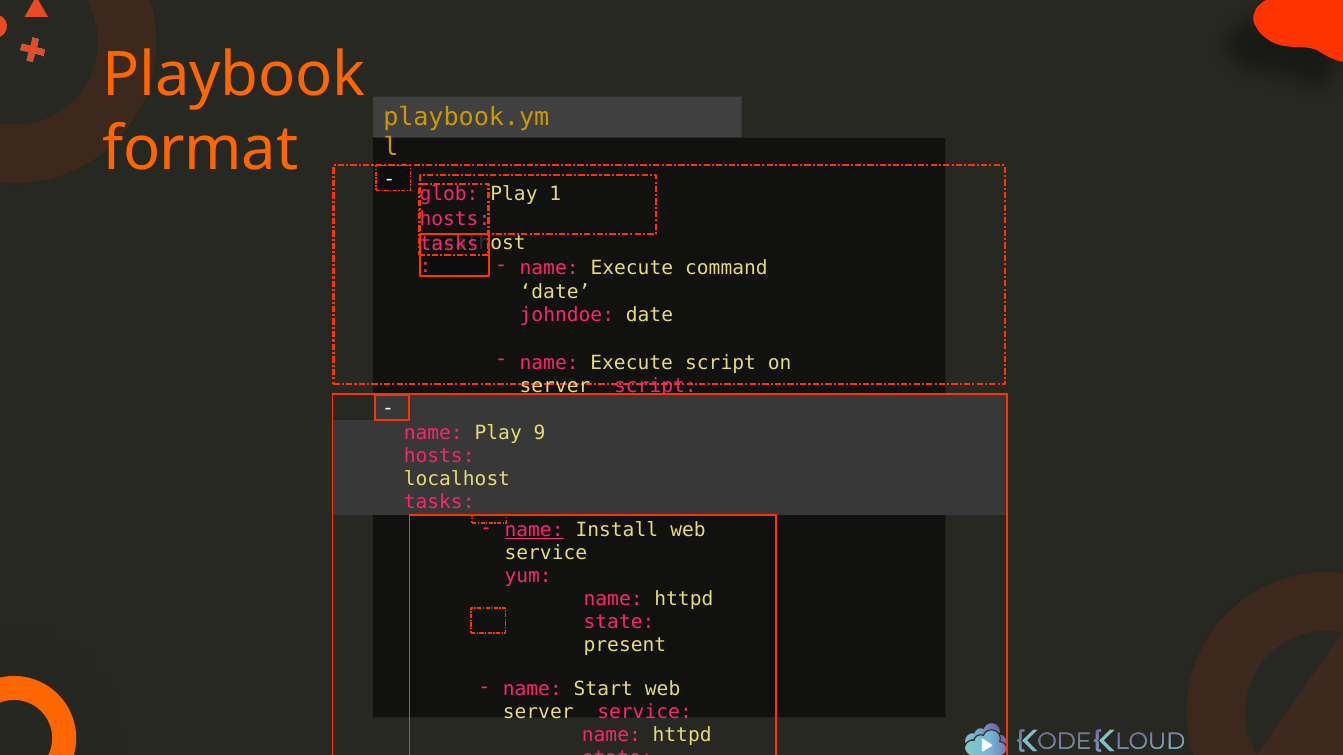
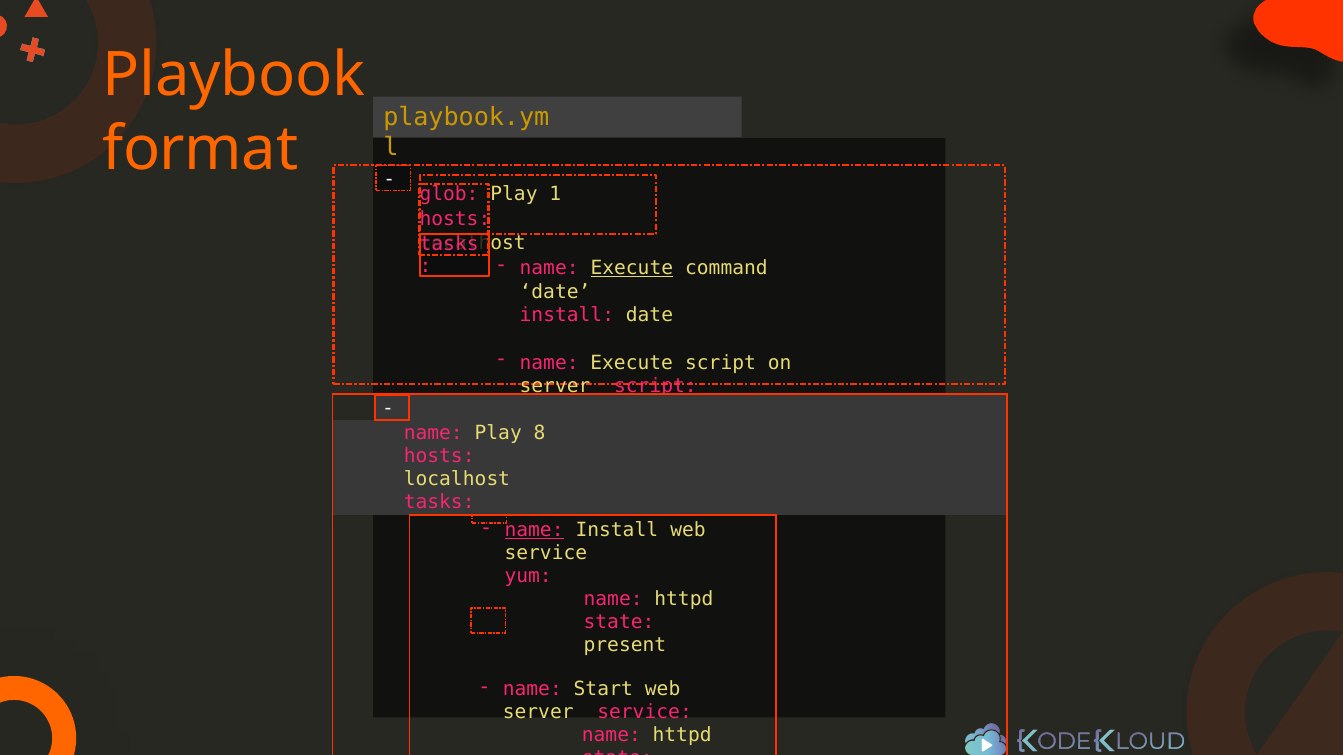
Execute at (632, 268) underline: none -> present
johndoe at (567, 315): johndoe -> install
9: 9 -> 8
